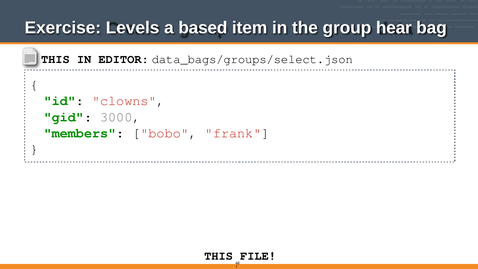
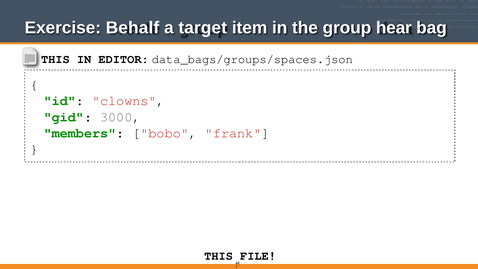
Levels: Levels -> Behalf
based: based -> target
data_bags/groups/select.json: data_bags/groups/select.json -> data_bags/groups/spaces.json
